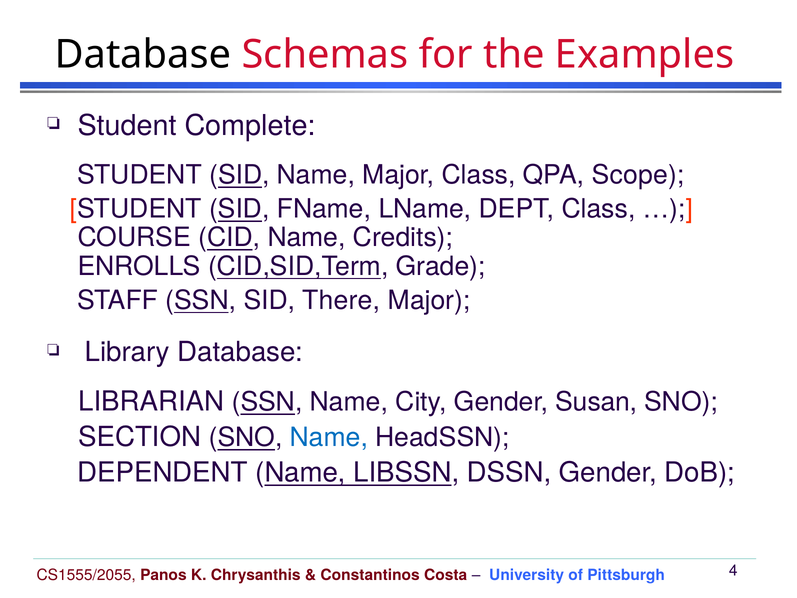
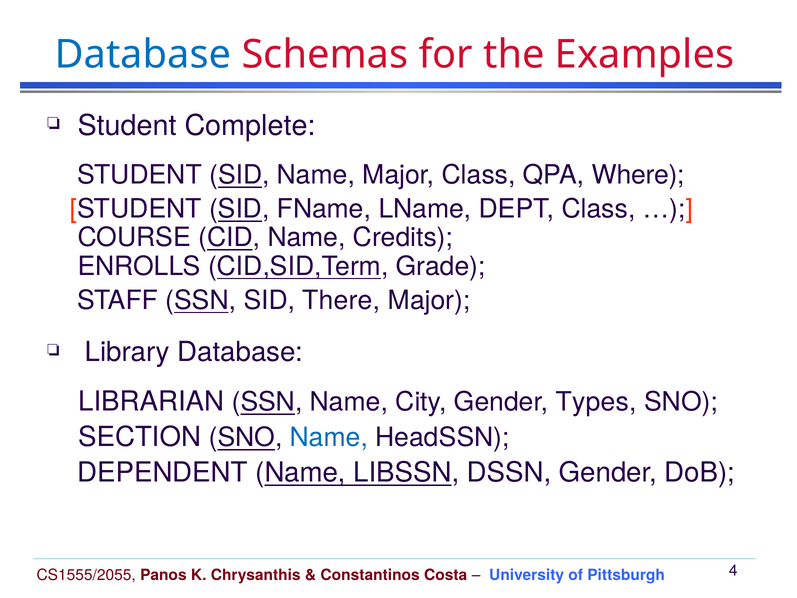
Database at (143, 55) colour: black -> blue
Scope: Scope -> Where
Susan: Susan -> Types
